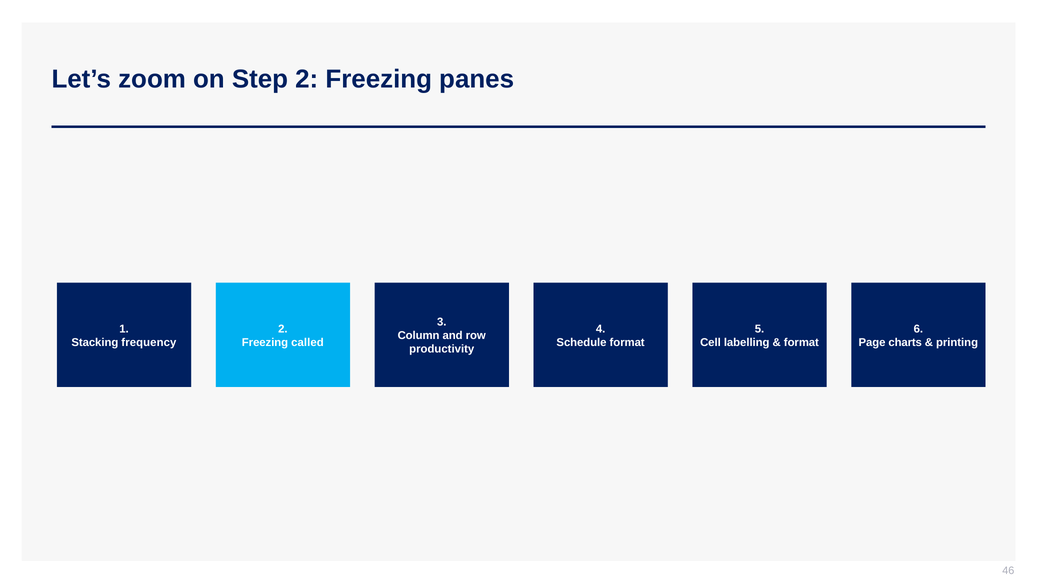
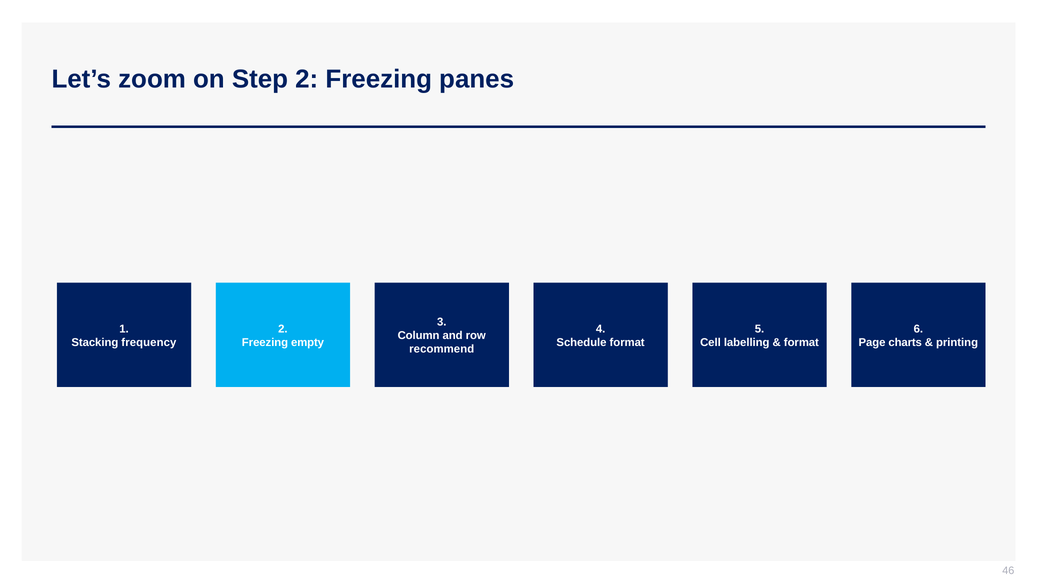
called: called -> empty
productivity: productivity -> recommend
